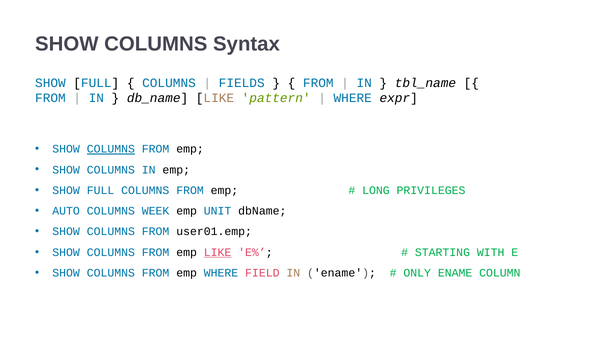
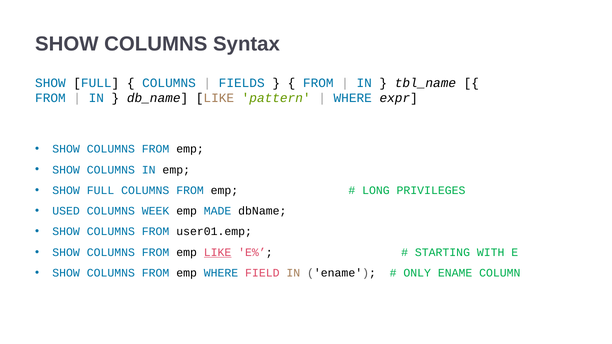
COLUMNS at (111, 149) underline: present -> none
AUTO: AUTO -> USED
UNIT: UNIT -> MADE
